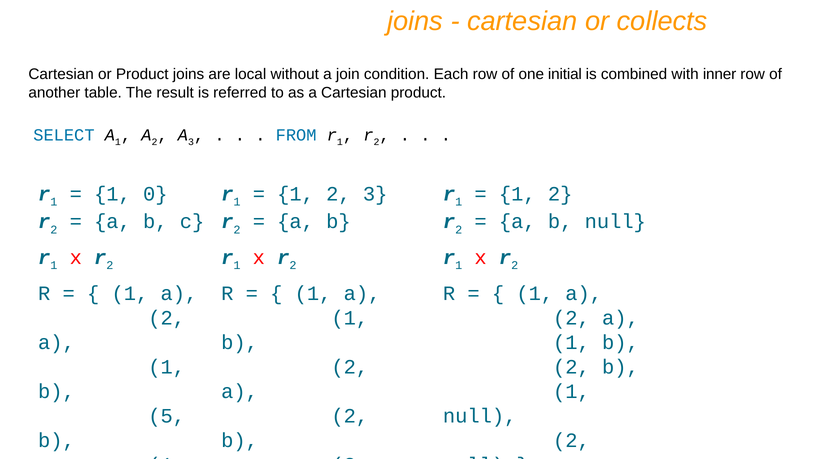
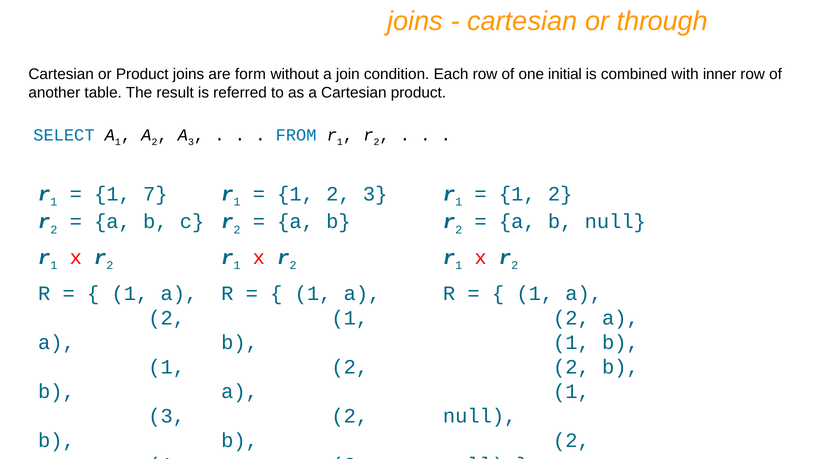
collects: collects -> through
local: local -> form
0: 0 -> 7
5 at (167, 416): 5 -> 3
